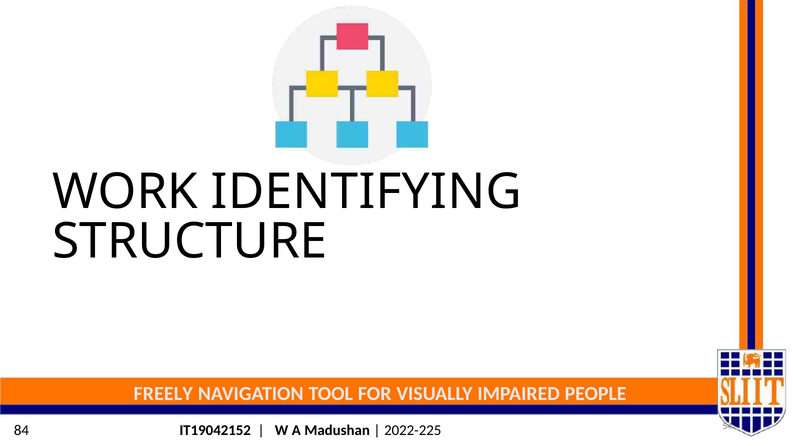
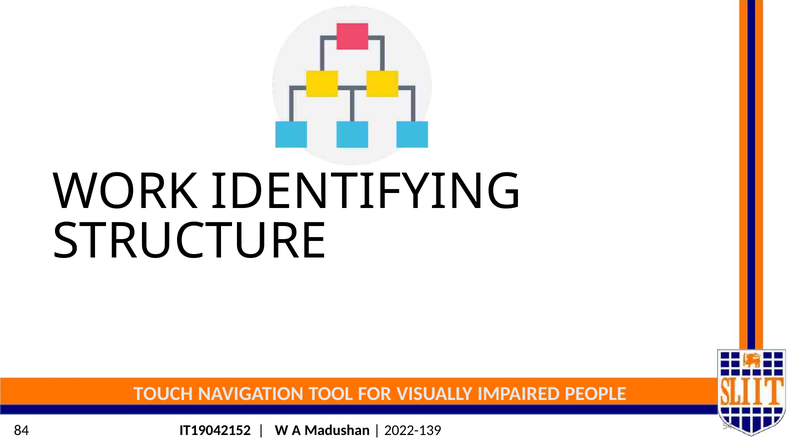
FREELY: FREELY -> TOUCH
2022-225: 2022-225 -> 2022-139
